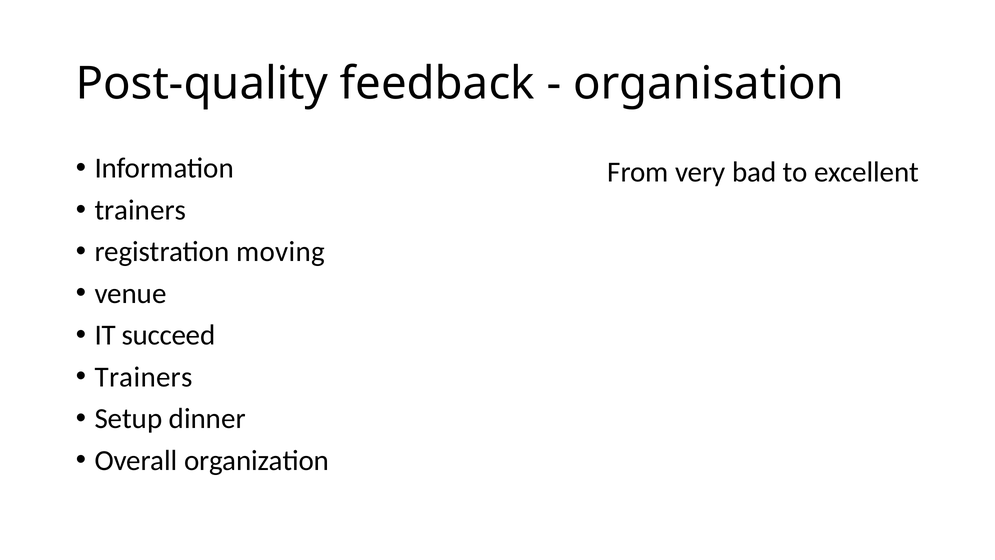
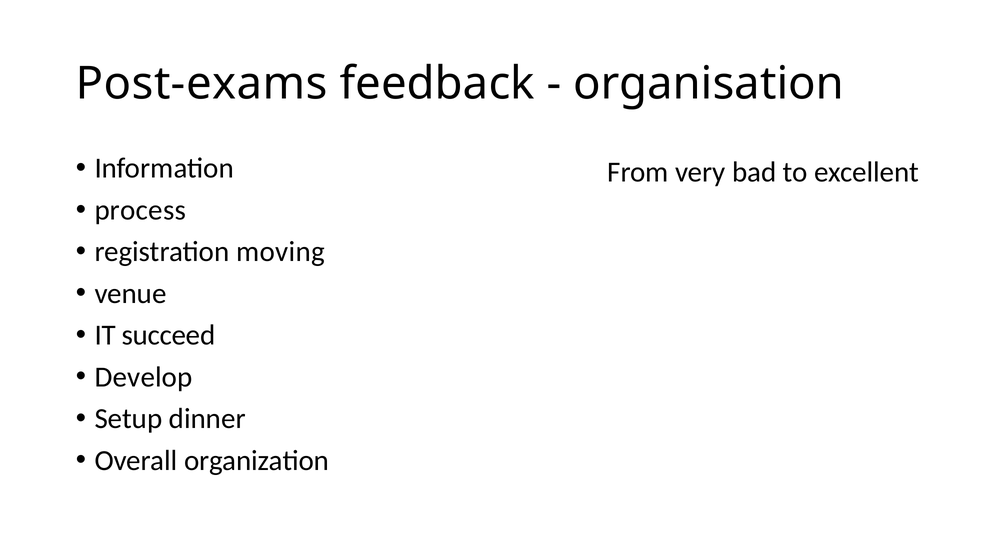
Post-quality: Post-quality -> Post-exams
trainers at (140, 210): trainers -> process
Trainers at (144, 377): Trainers -> Develop
